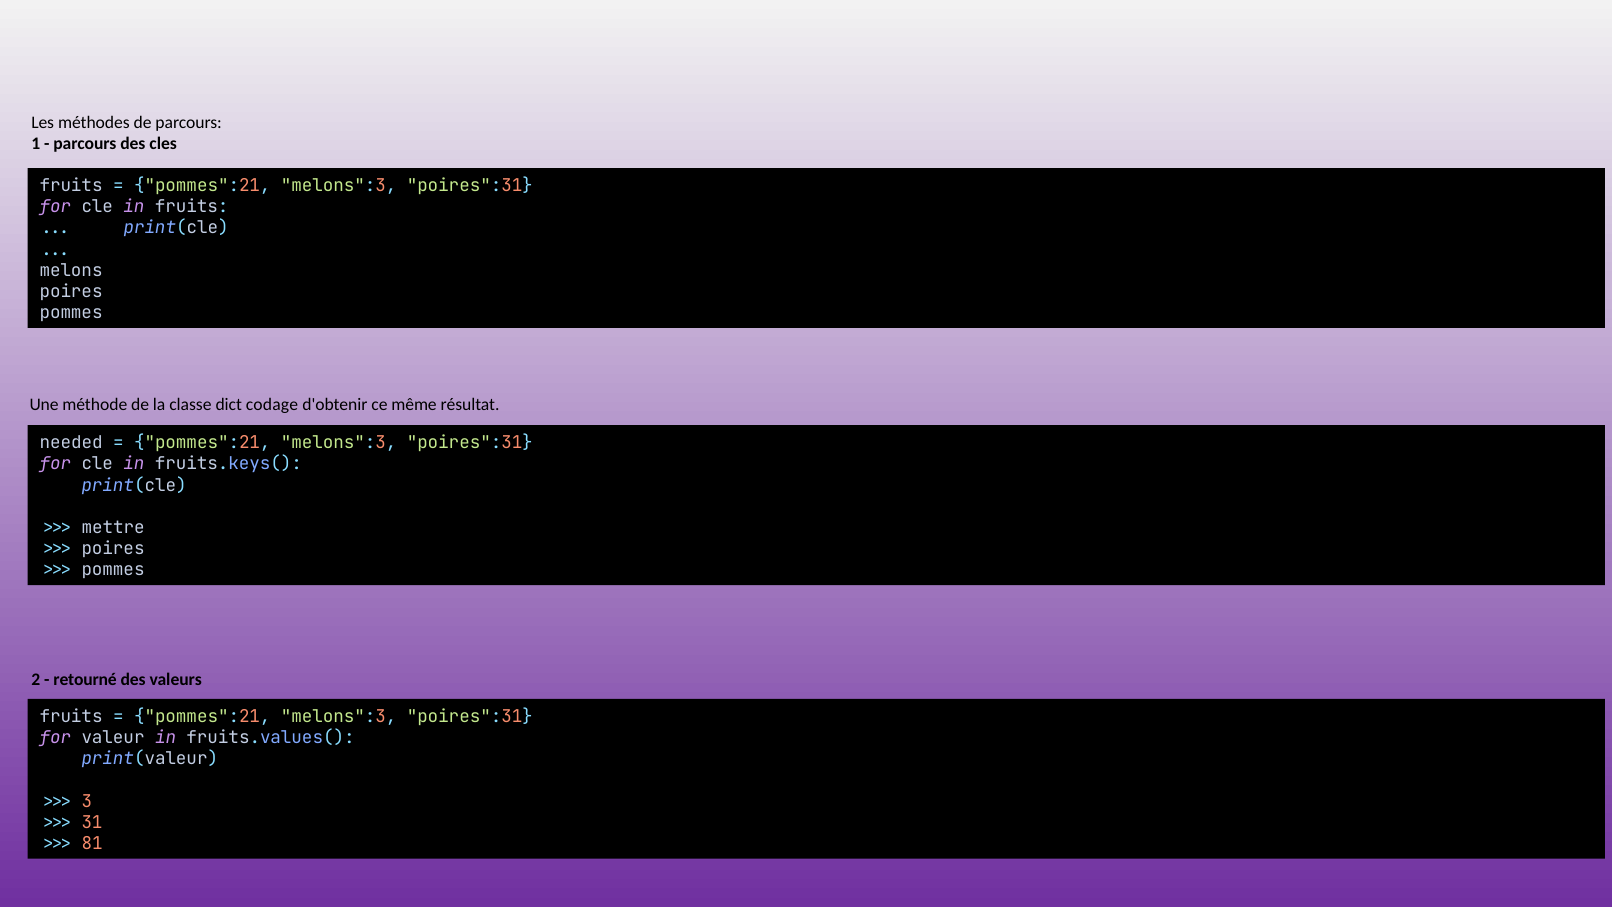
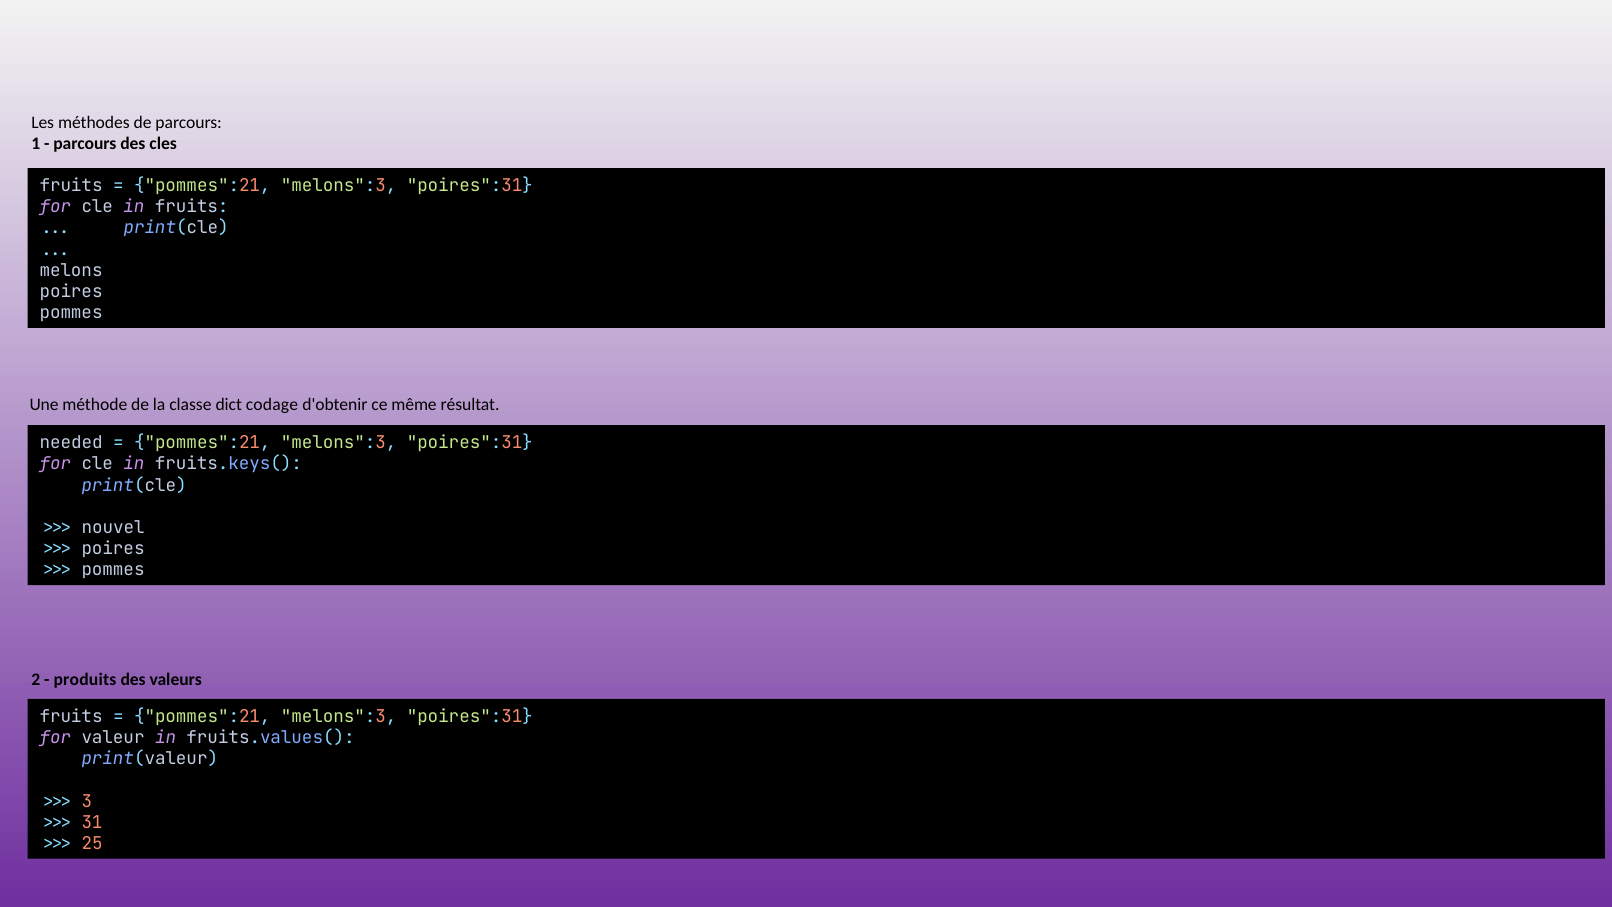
mettre: mettre -> nouvel
retourné: retourné -> produits
81: 81 -> 25
